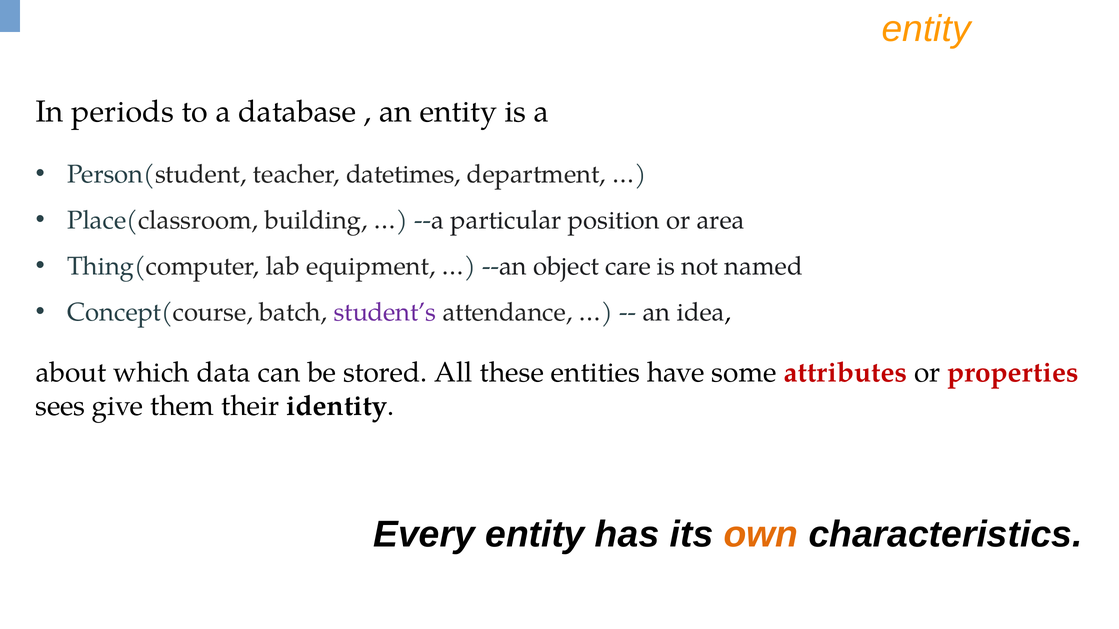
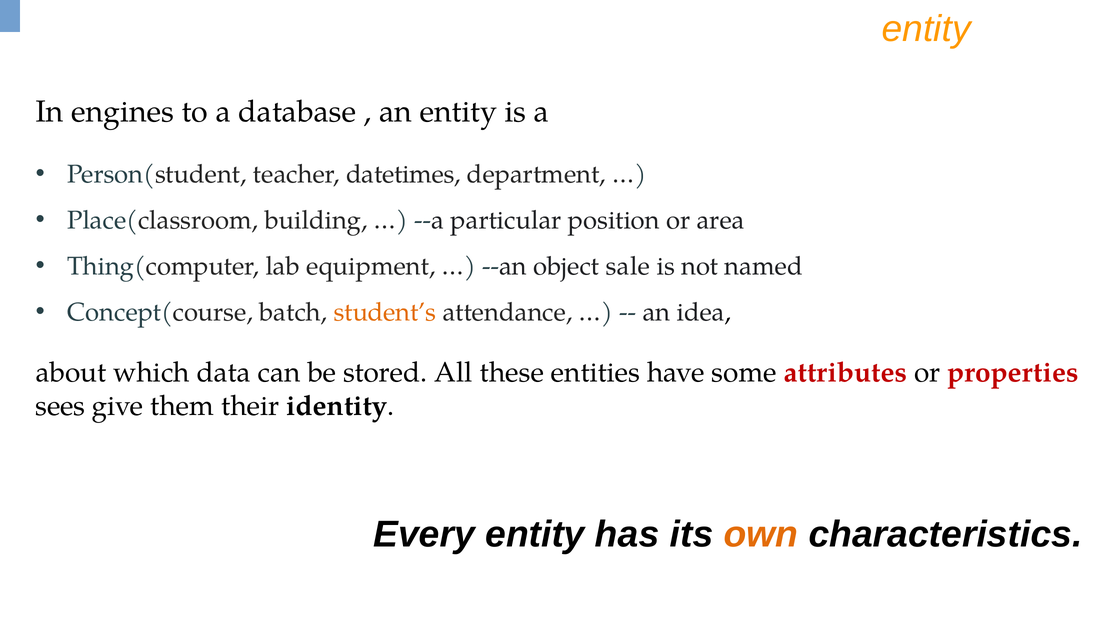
periods: periods -> engines
care: care -> sale
student’s colour: purple -> orange
